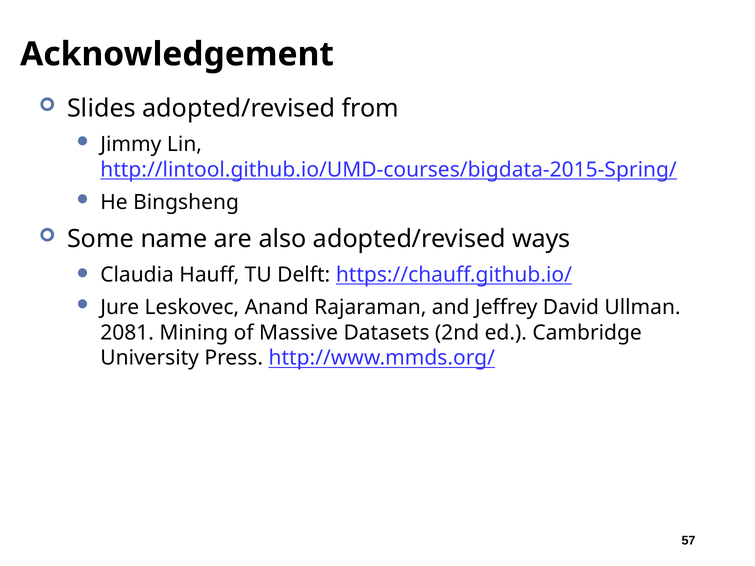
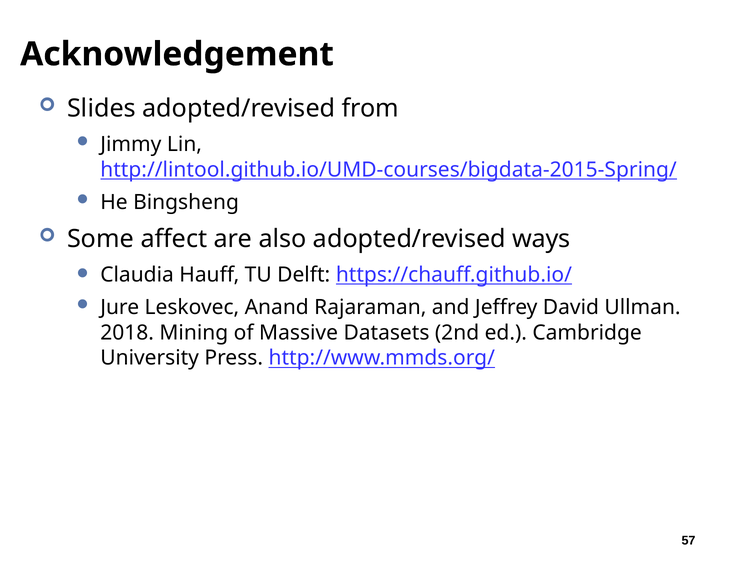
name: name -> affect
2081: 2081 -> 2018
